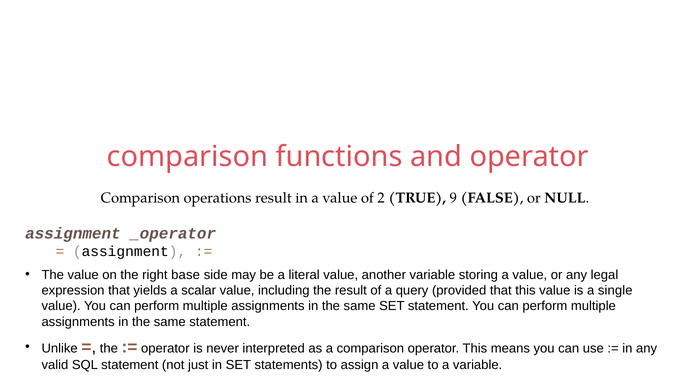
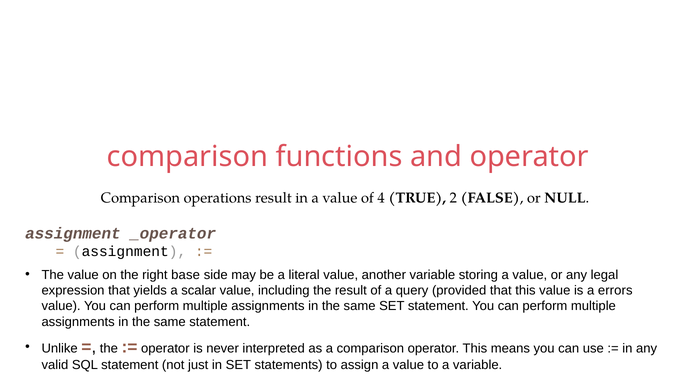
2: 2 -> 4
9: 9 -> 2
single: single -> errors
